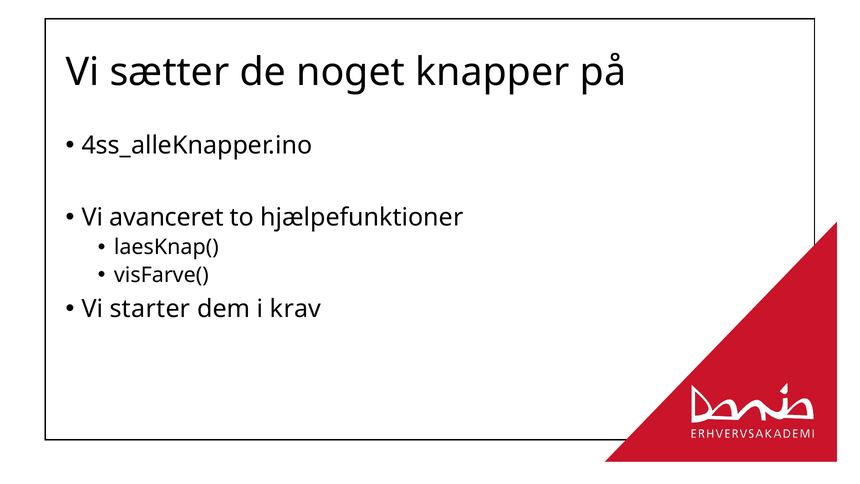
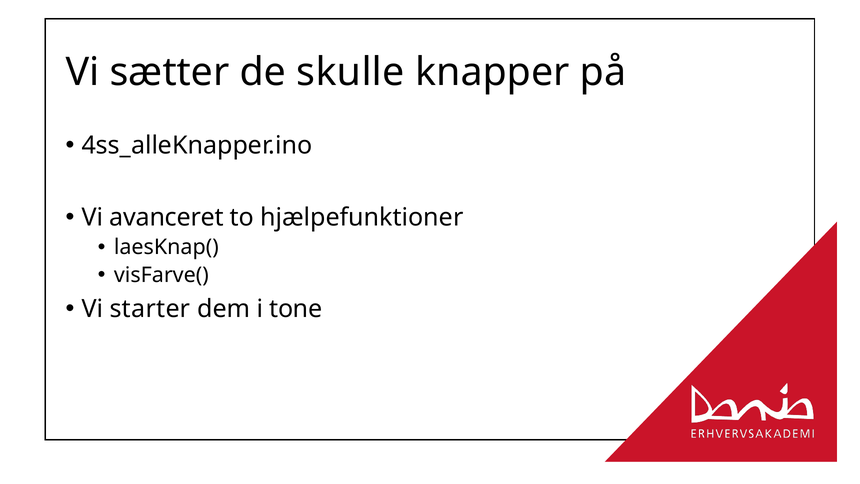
noget: noget -> skulle
krav: krav -> tone
